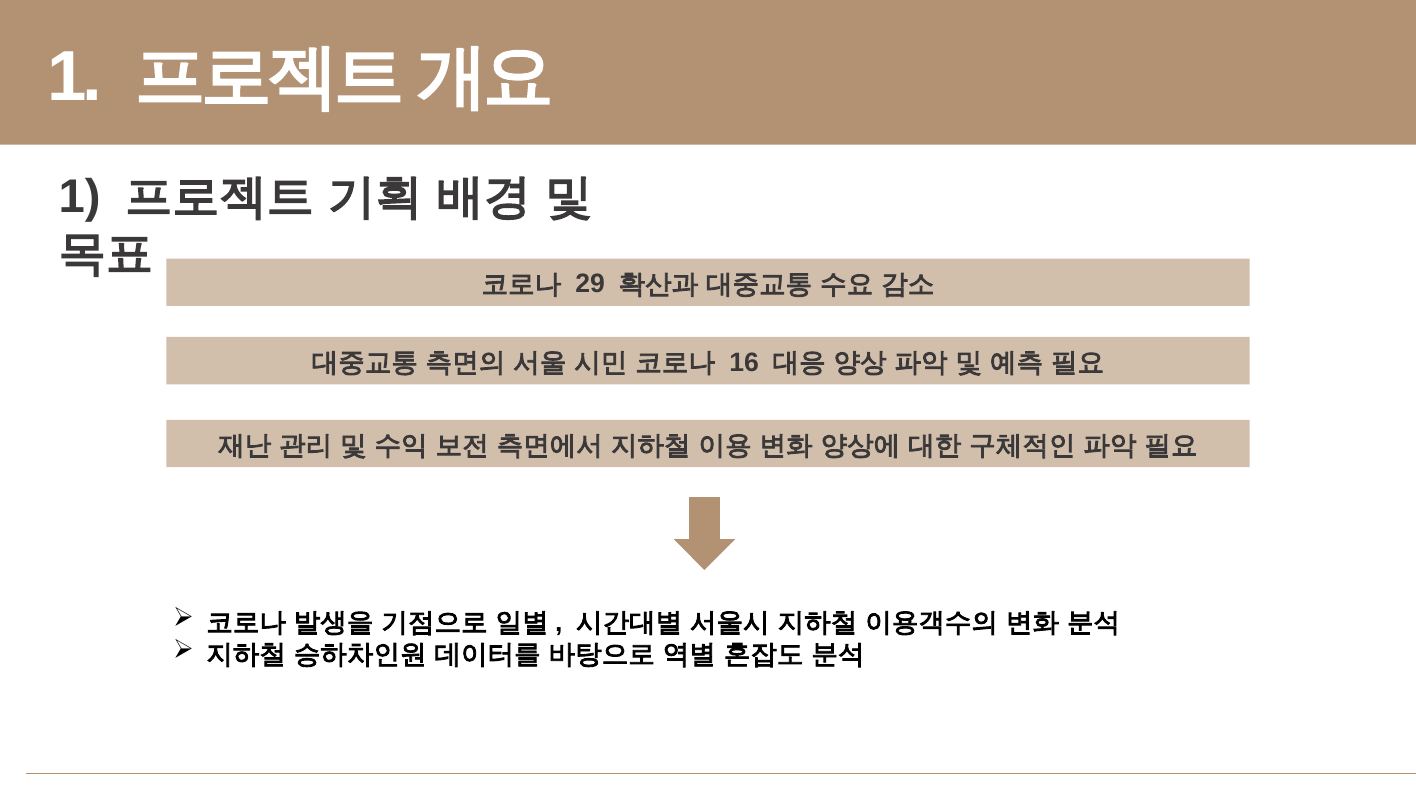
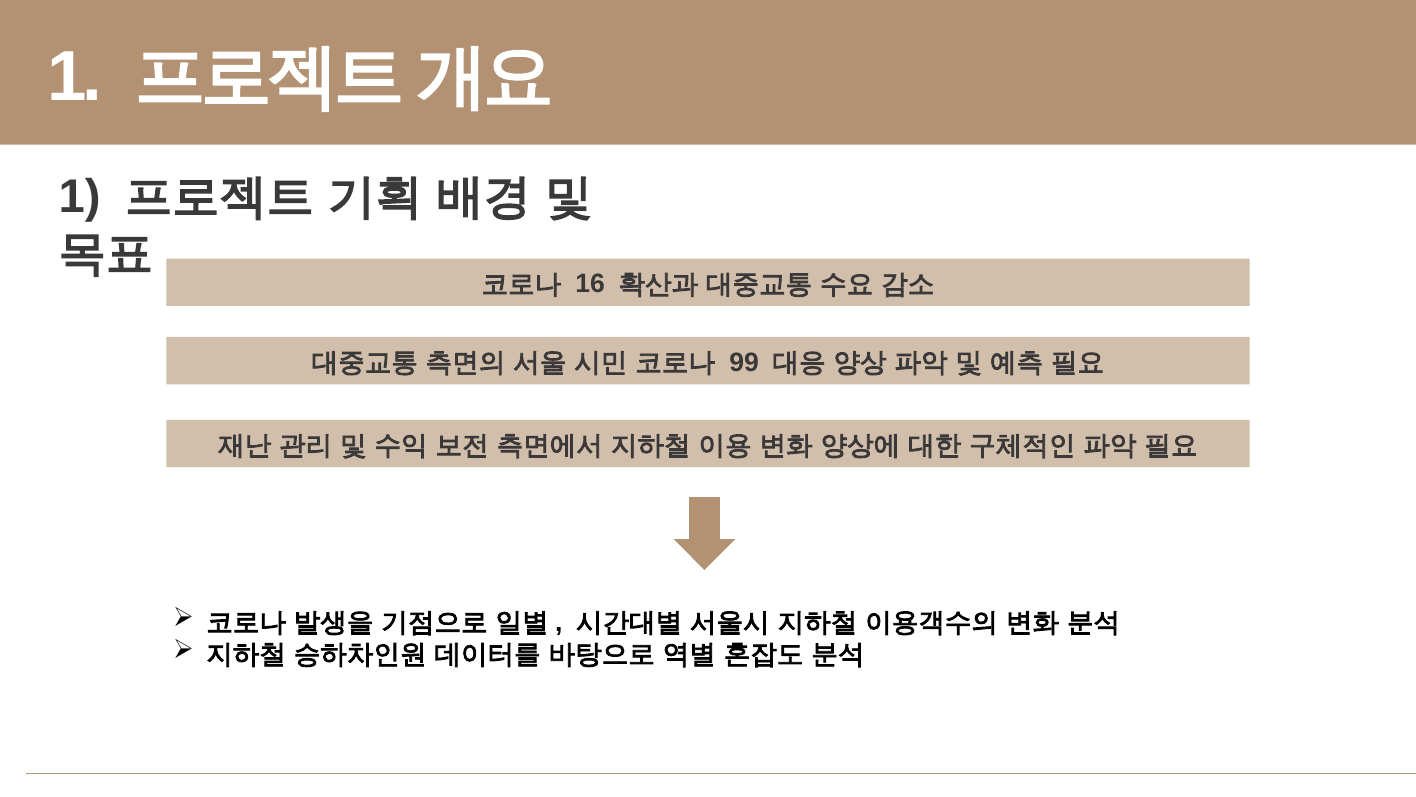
29: 29 -> 16
16: 16 -> 99
